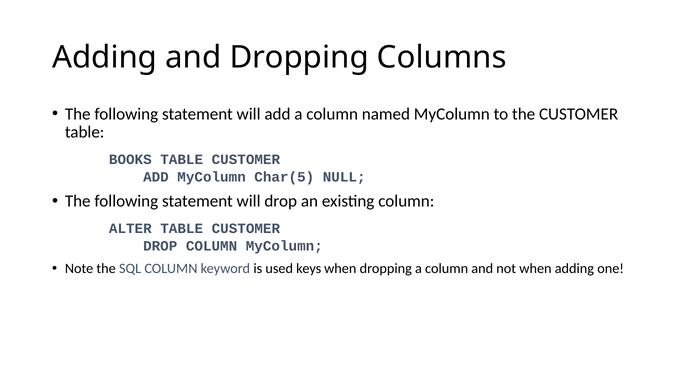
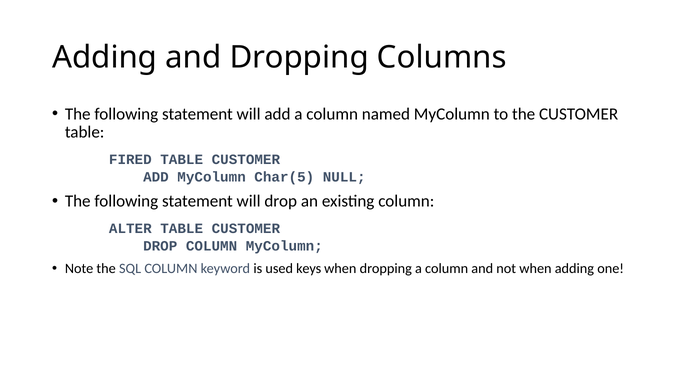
BOOKS: BOOKS -> FIRED
